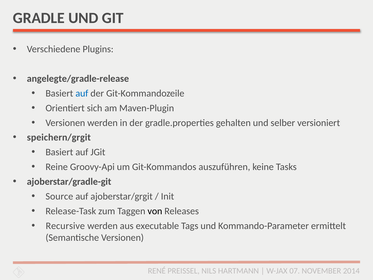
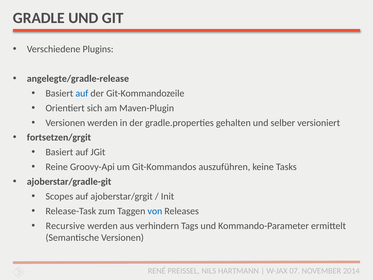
speichern/grgit: speichern/grgit -> fortsetzen/grgit
Source: Source -> Scopes
von colour: black -> blue
executable: executable -> verhindern
